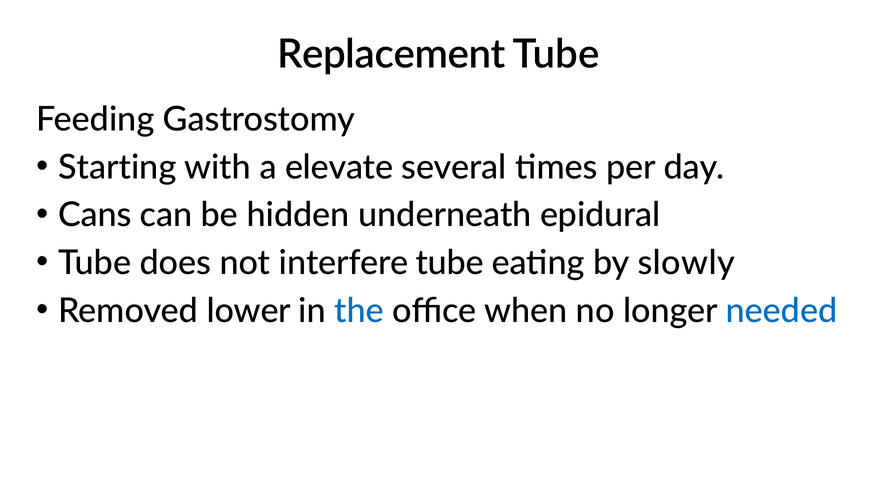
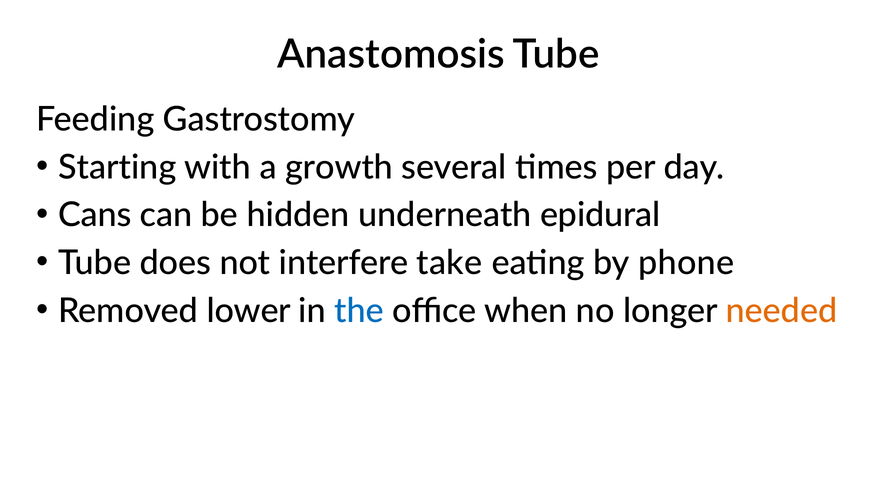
Replacement: Replacement -> Anastomosis
elevate: elevate -> growth
interfere tube: tube -> take
slowly: slowly -> phone
needed colour: blue -> orange
